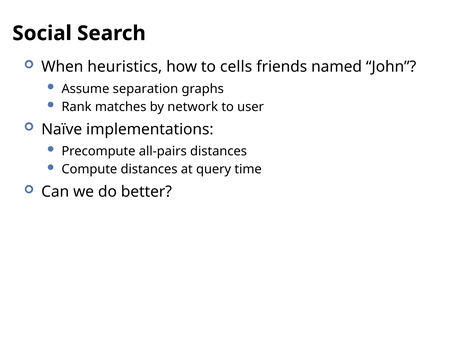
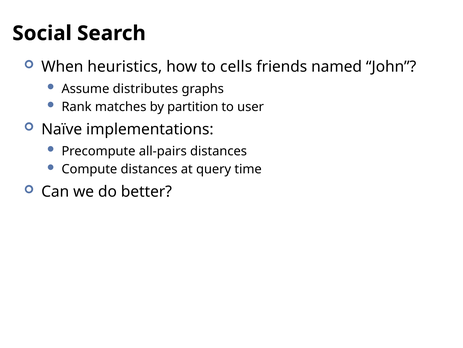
separation: separation -> distributes
network: network -> partition
